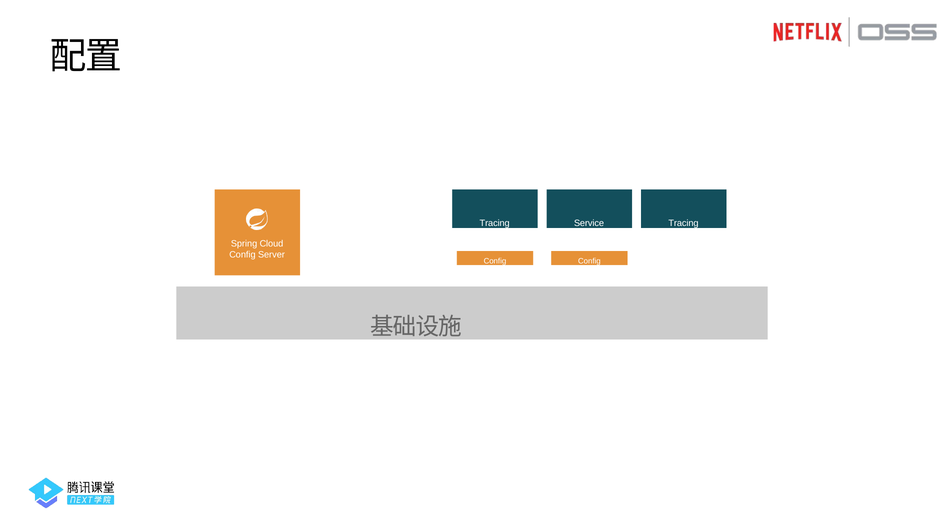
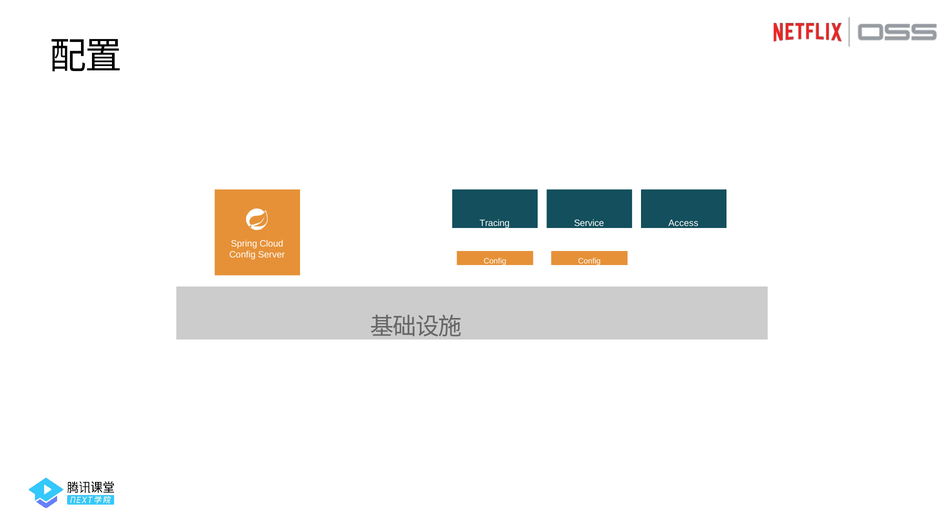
Tracing at (683, 223): Tracing -> Access
